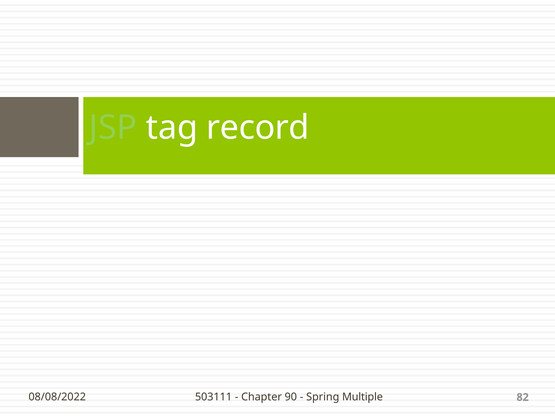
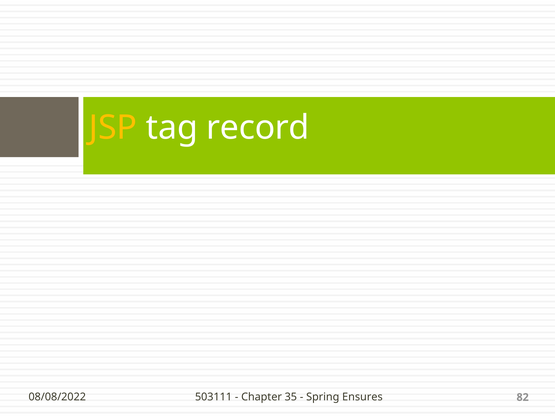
JSP colour: light green -> yellow
90: 90 -> 35
Multiple: Multiple -> Ensures
